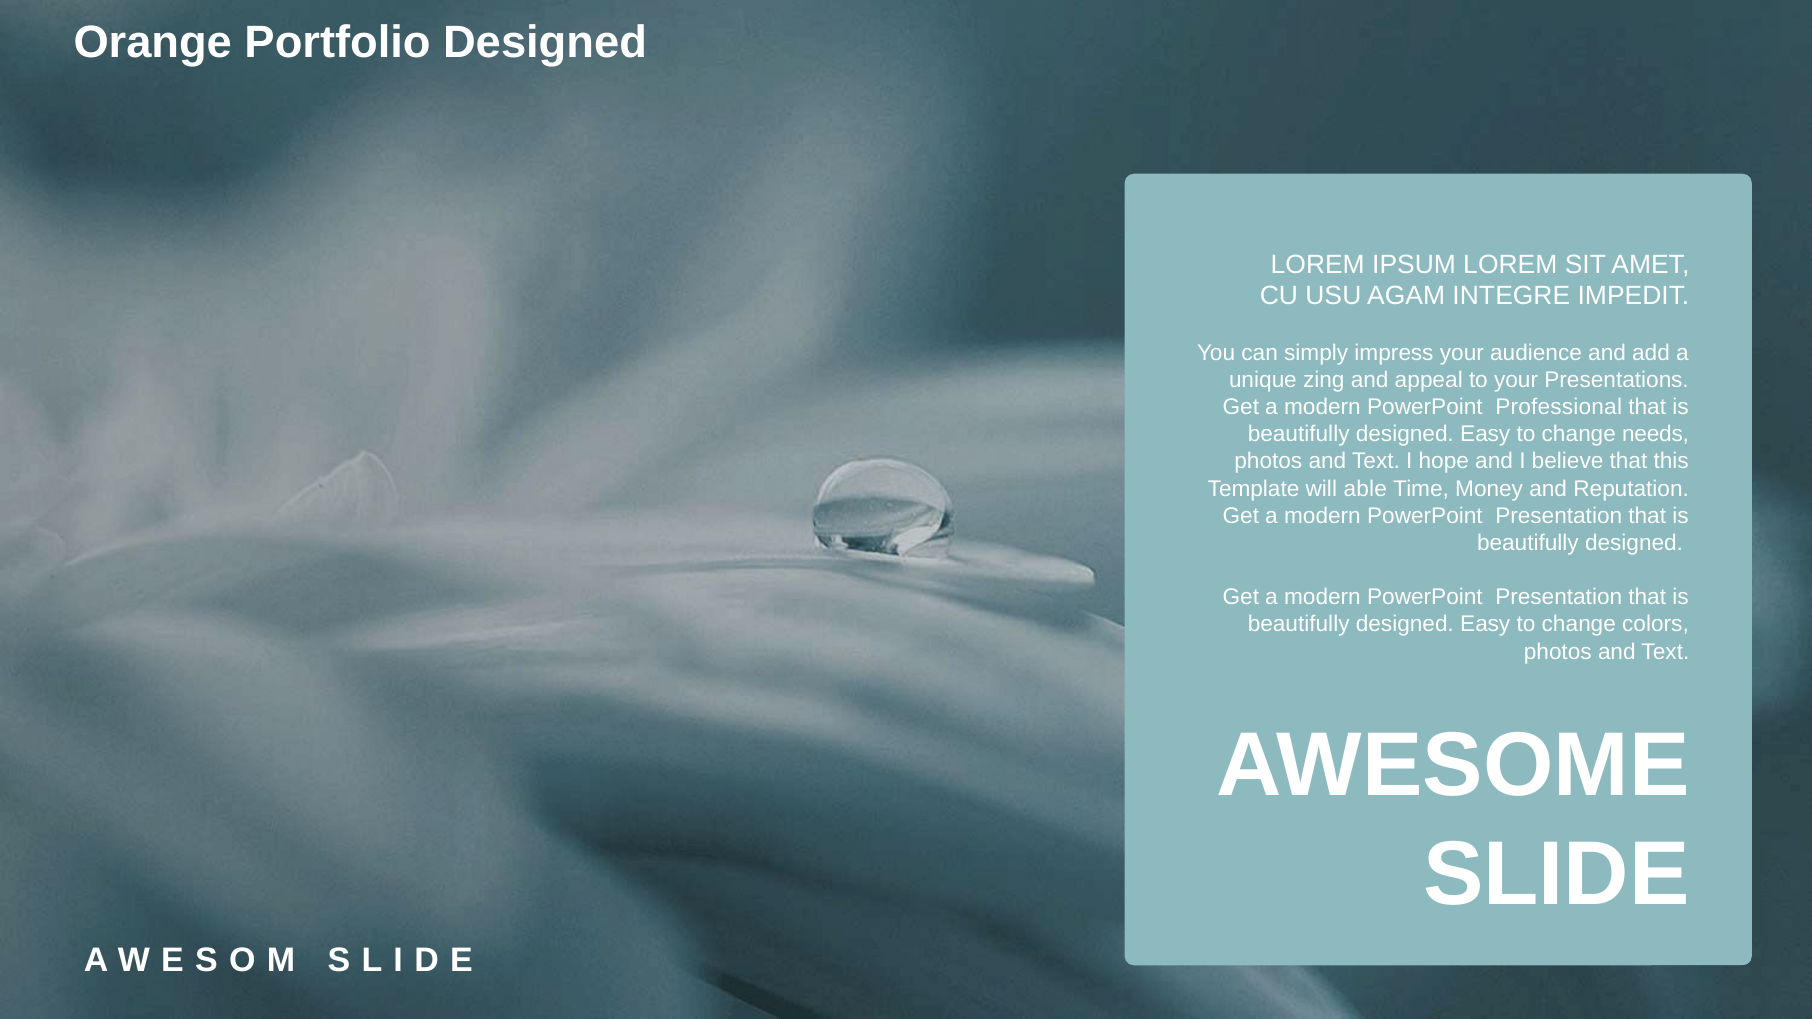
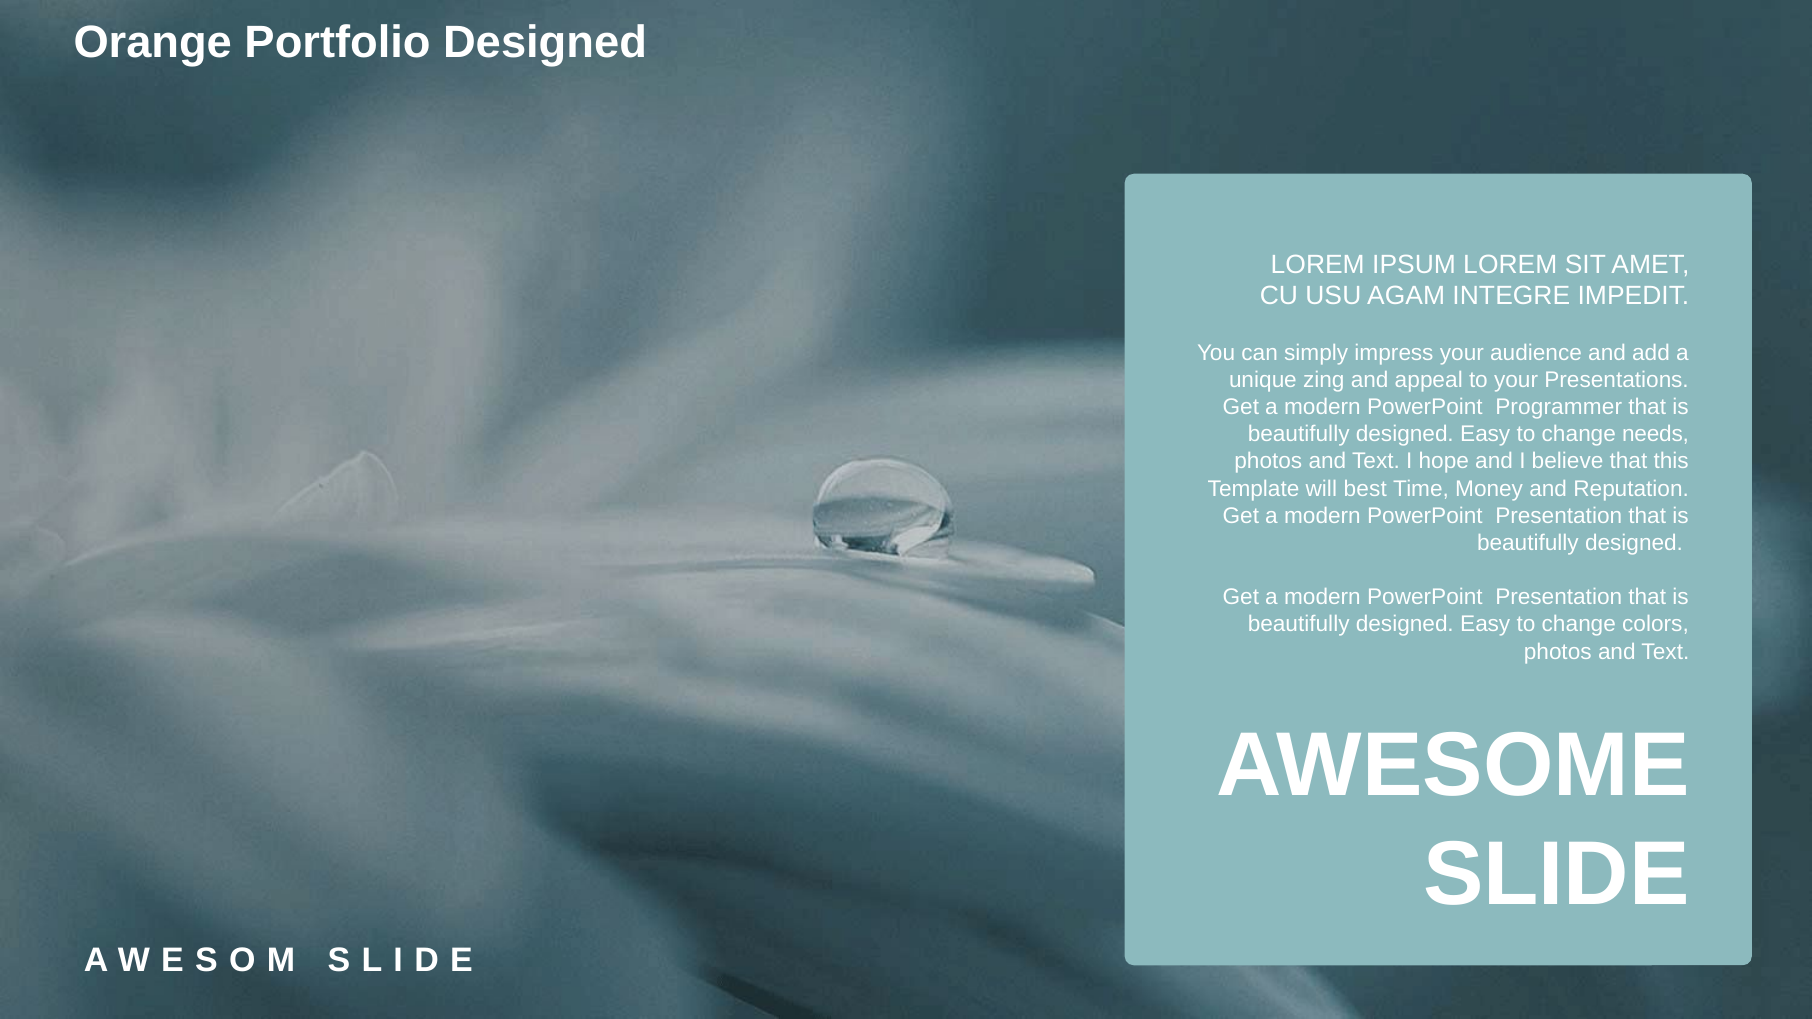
Professional: Professional -> Programmer
able: able -> best
